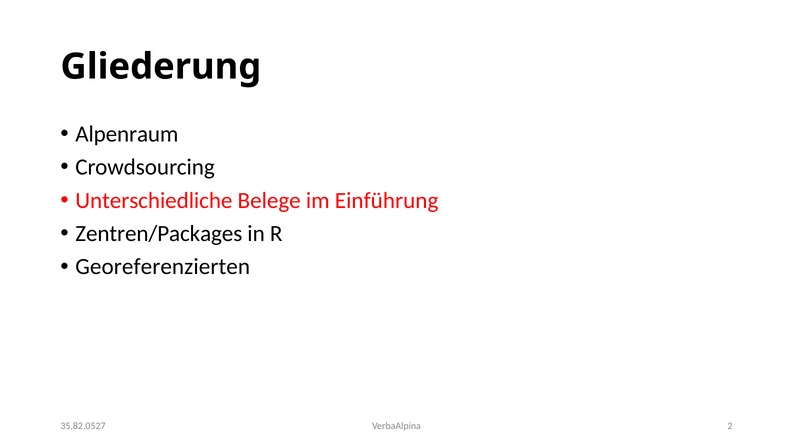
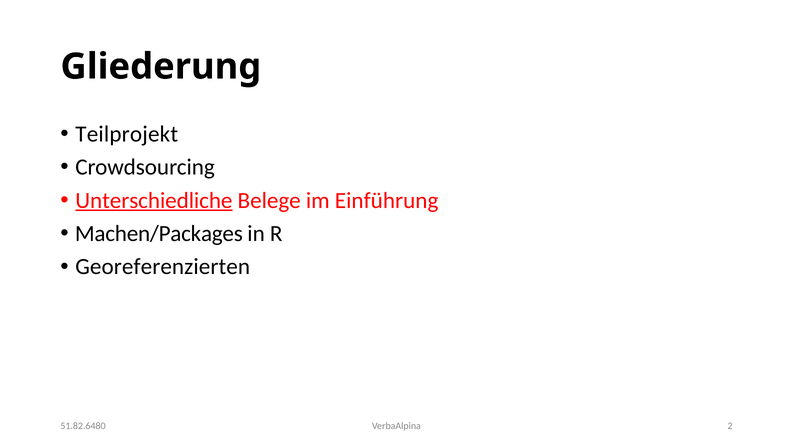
Alpenraum: Alpenraum -> Teilprojekt
Unterschiedliche underline: none -> present
Zentren/Packages: Zentren/Packages -> Machen/Packages
35.82.0527: 35.82.0527 -> 51.82.6480
